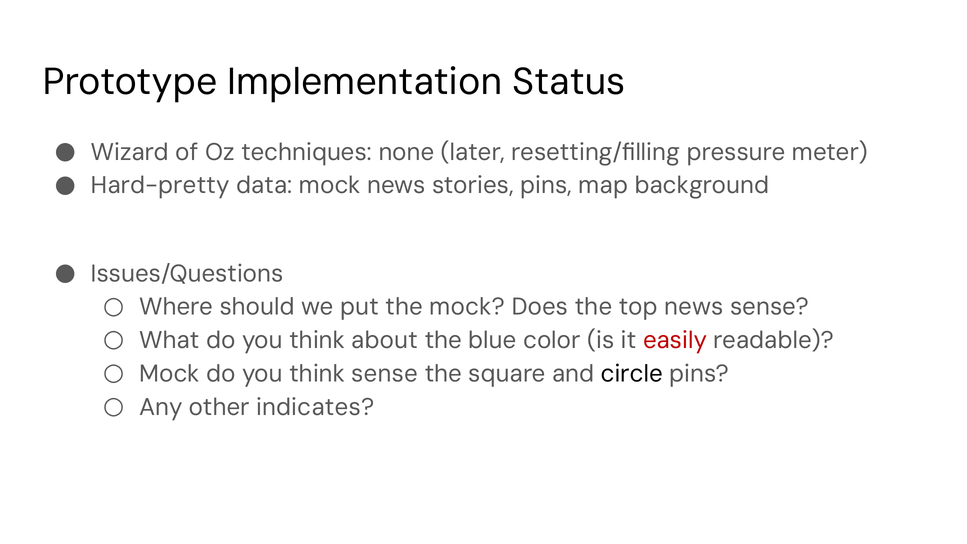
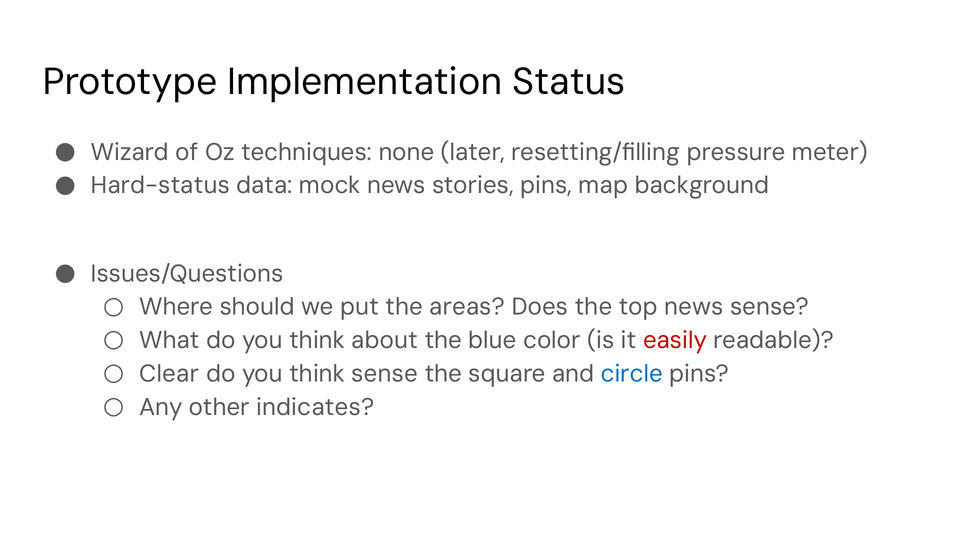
Hard-pretty: Hard-pretty -> Hard-status
the mock: mock -> areas
Mock at (170, 374): Mock -> Clear
circle colour: black -> blue
